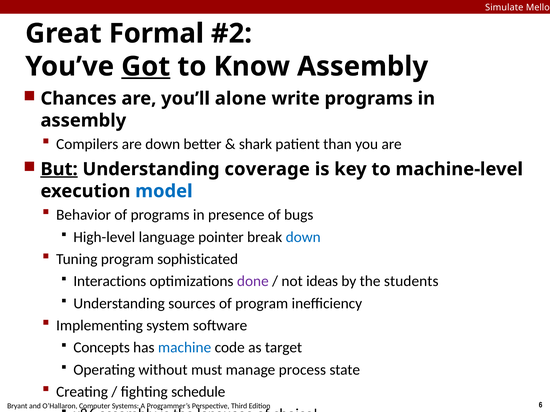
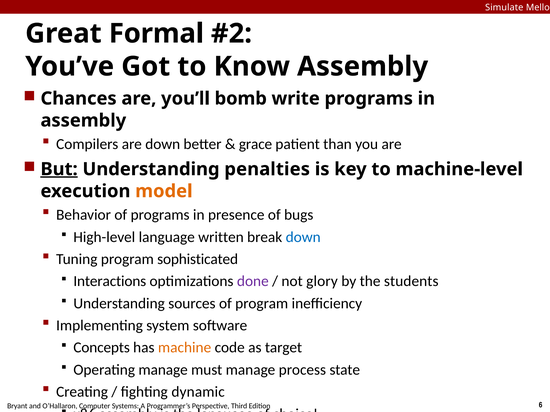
Got underline: present -> none
alone: alone -> bomb
shark: shark -> grace
coverage: coverage -> penalties
model colour: blue -> orange
pointer: pointer -> written
ideas: ideas -> glory
machine colour: blue -> orange
Operating without: without -> manage
schedule: schedule -> dynamic
